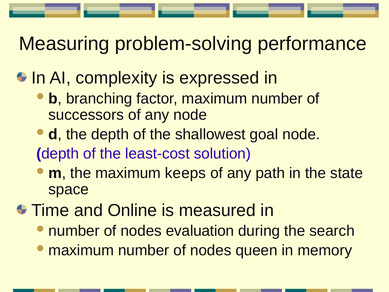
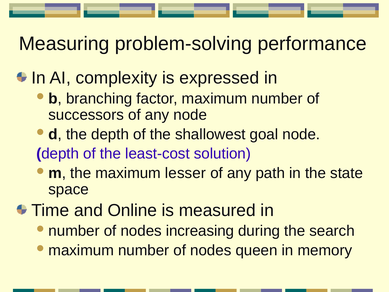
keeps: keeps -> lesser
evaluation: evaluation -> increasing
